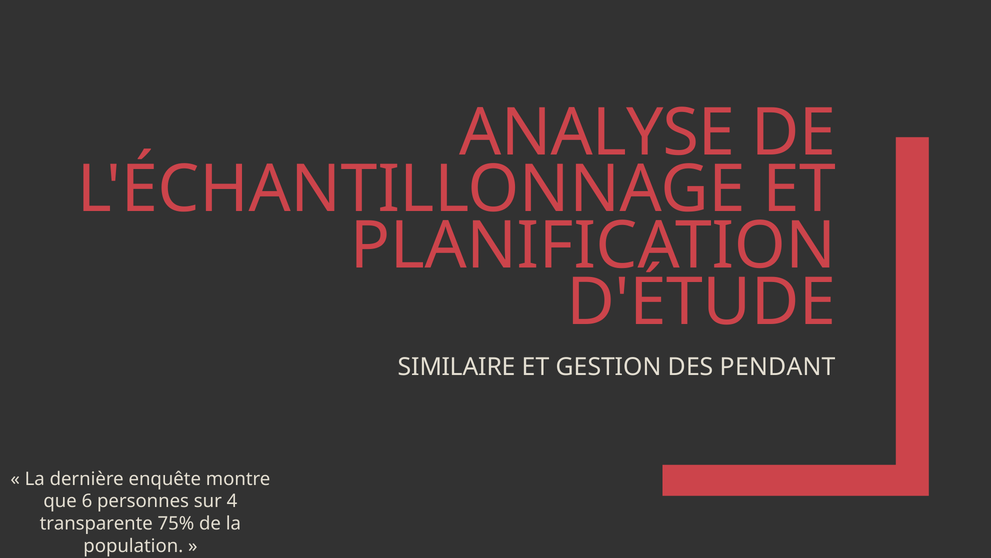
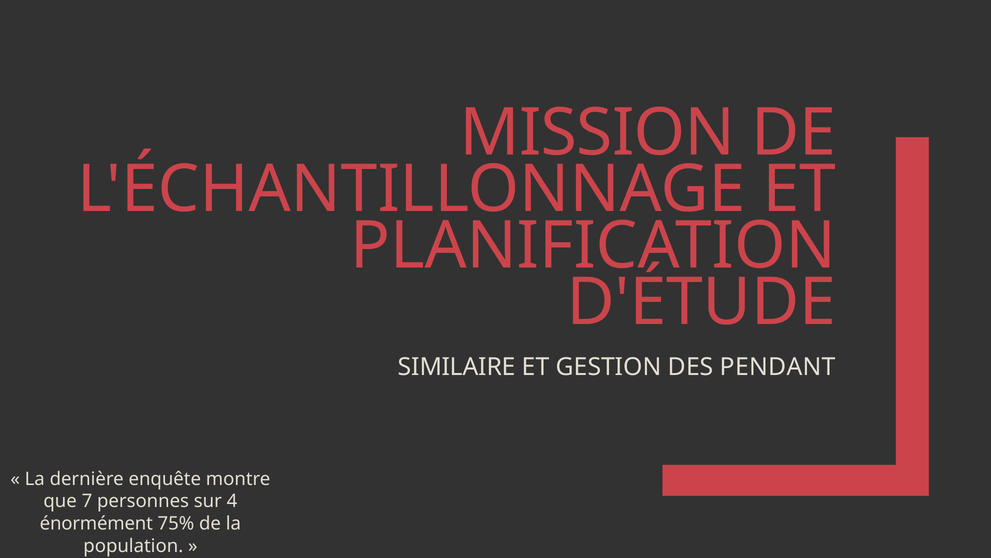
ANALYSE: ANALYSE -> MISSION
6: 6 -> 7
transparente: transparente -> énormément
